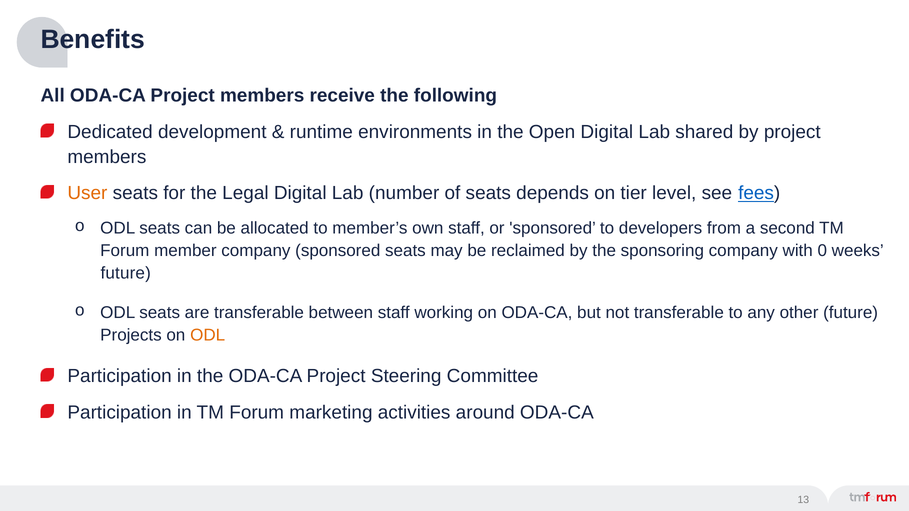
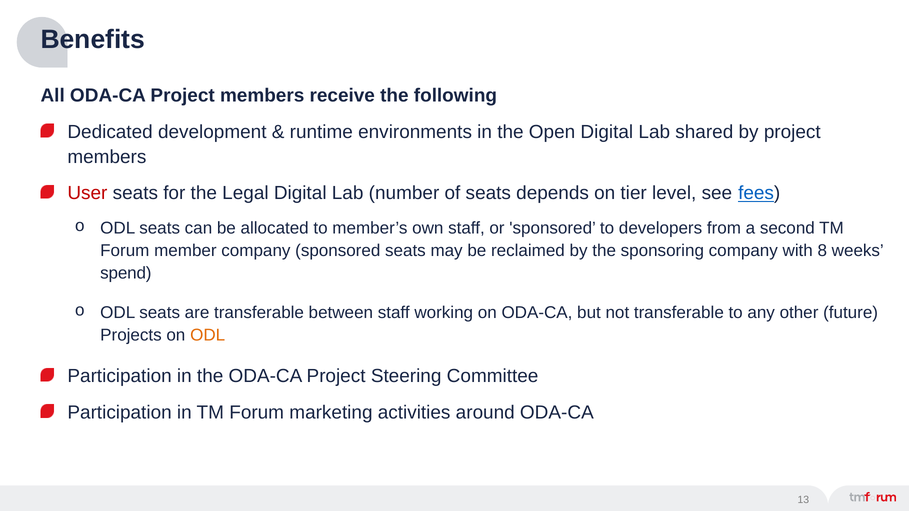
User colour: orange -> red
0: 0 -> 8
future at (126, 273): future -> spend
